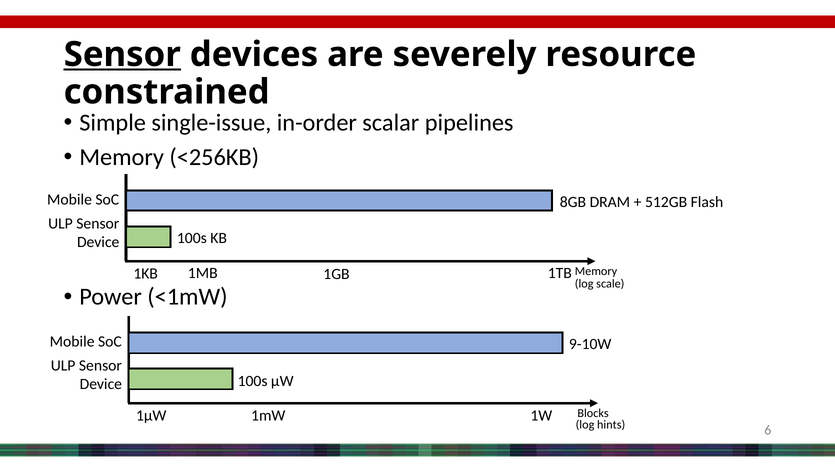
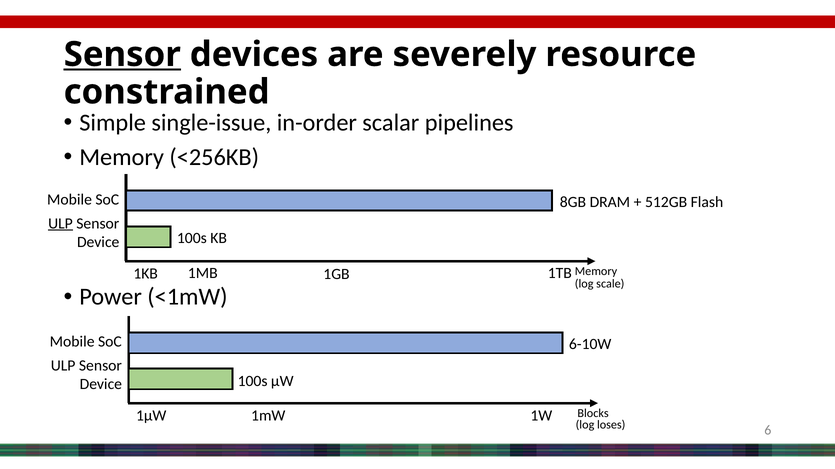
ULP at (60, 224) underline: none -> present
9-10W: 9-10W -> 6-10W
hints: hints -> loses
